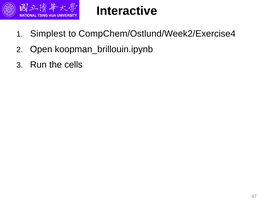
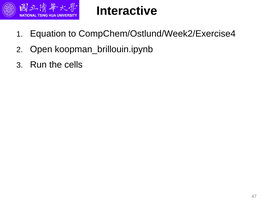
Simplest: Simplest -> Equation
